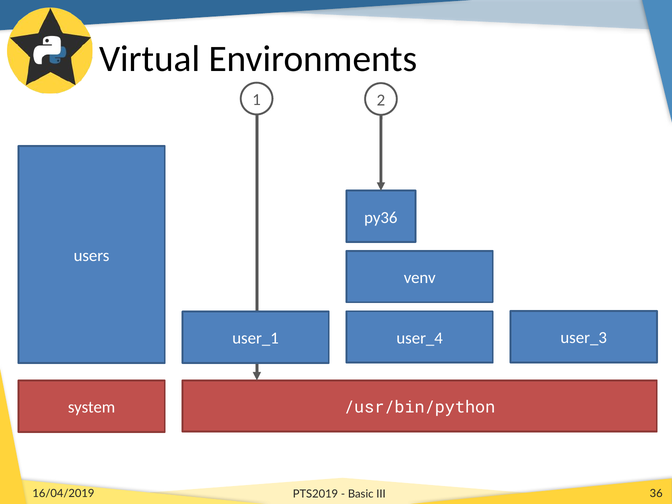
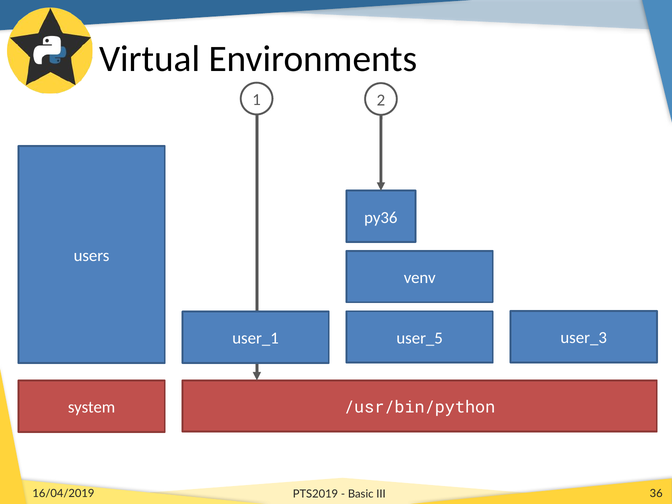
user_4: user_4 -> user_5
